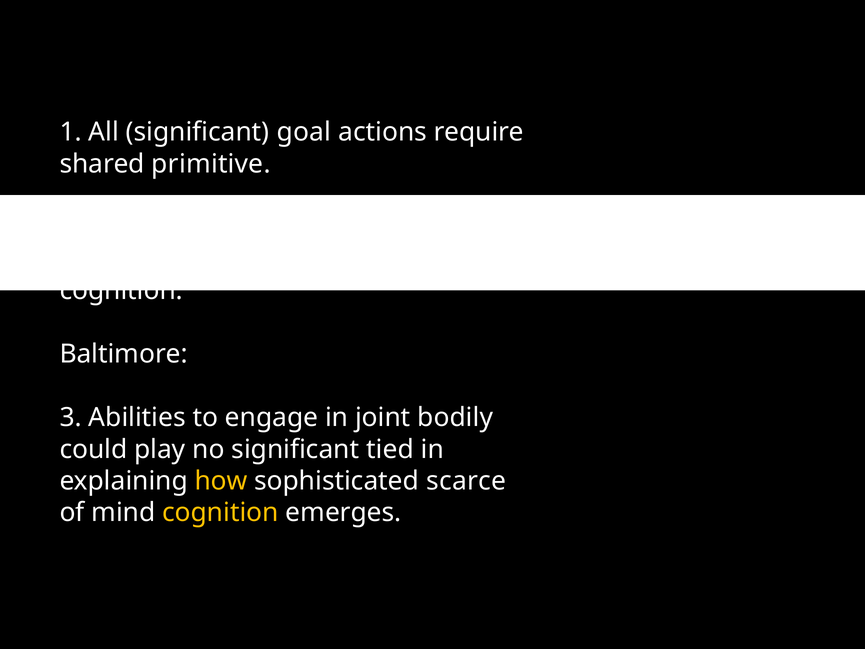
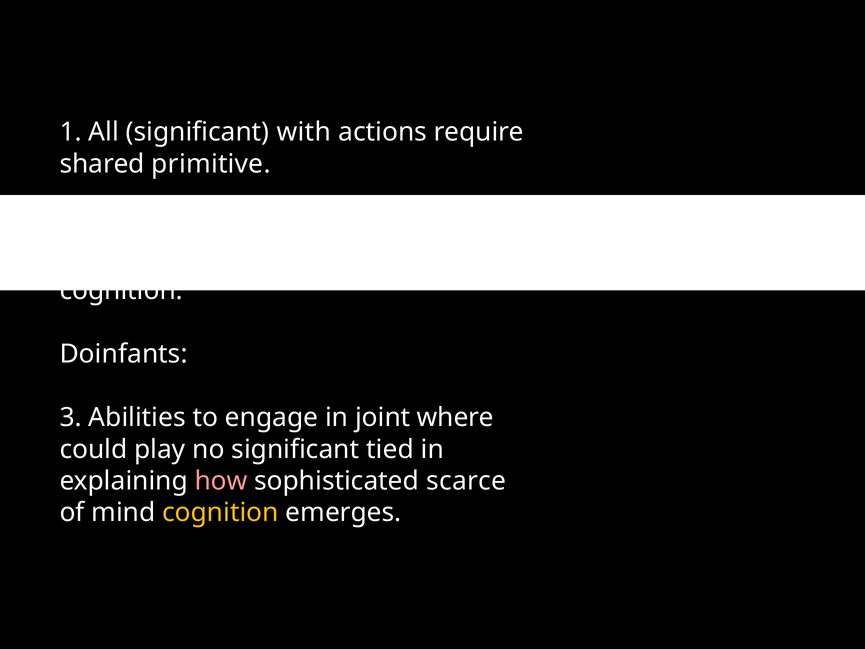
goal: goal -> with
Baltimore: Baltimore -> Doinfants
bodily: bodily -> where
how colour: yellow -> pink
